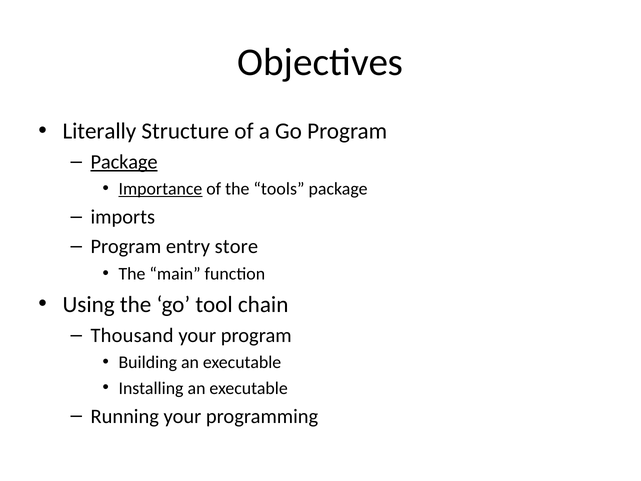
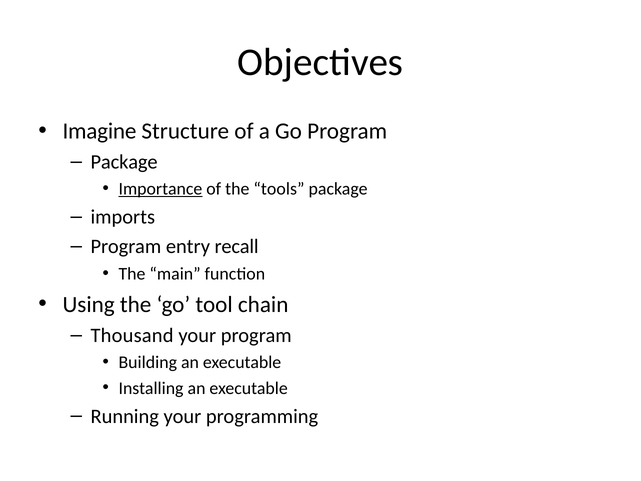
Literally: Literally -> Imagine
Package at (124, 162) underline: present -> none
store: store -> recall
